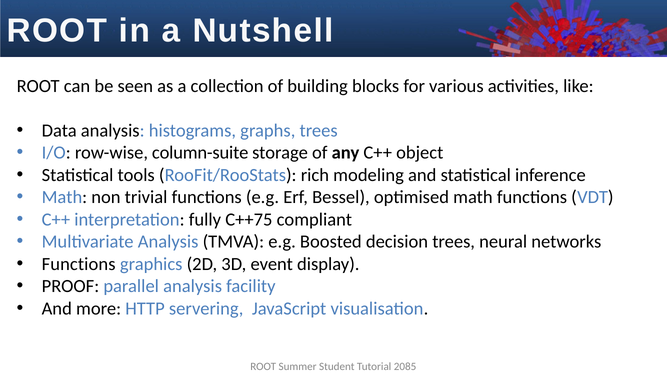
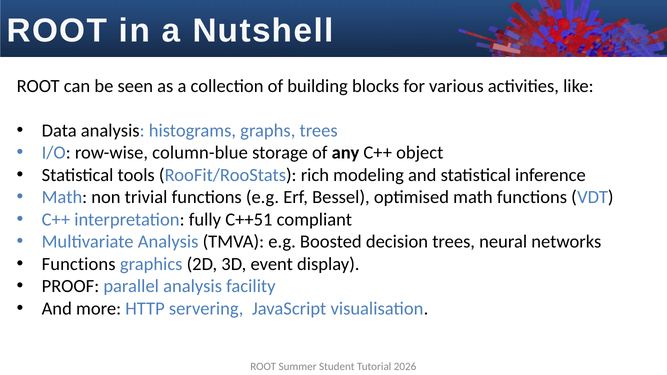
column-suite: column-suite -> column-blue
C++75: C++75 -> C++51
2085: 2085 -> 2026
